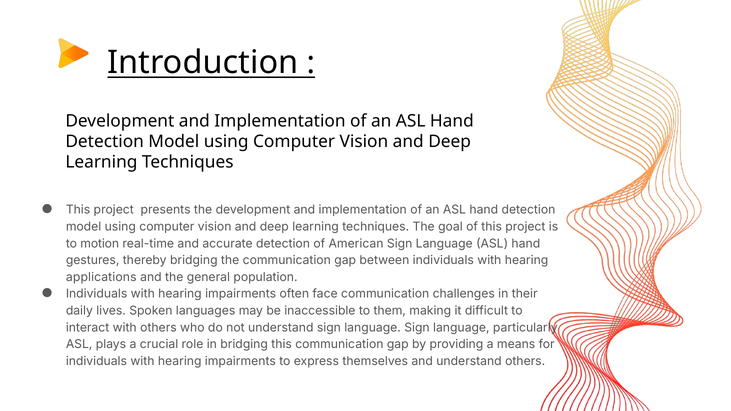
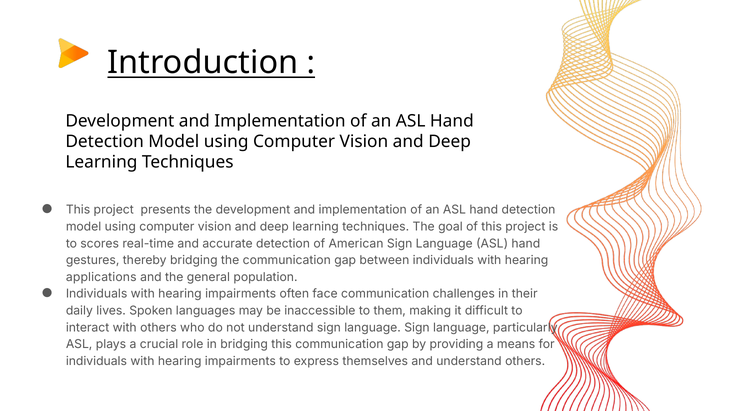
motion: motion -> scores
